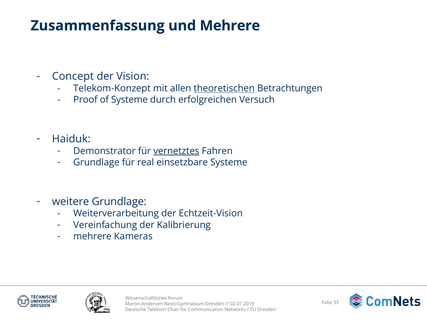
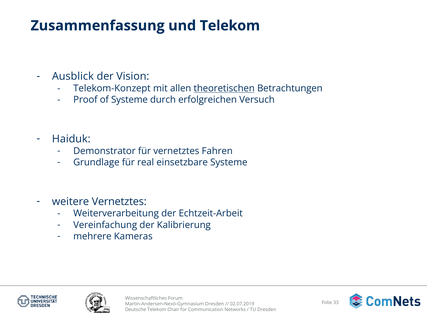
und Mehrere: Mehrere -> Telekom
Concept: Concept -> Ausblick
vernetztes at (176, 151) underline: present -> none
weitere Grundlage: Grundlage -> Vernetztes
Echtzeit-Vision: Echtzeit-Vision -> Echtzeit-Arbeit
